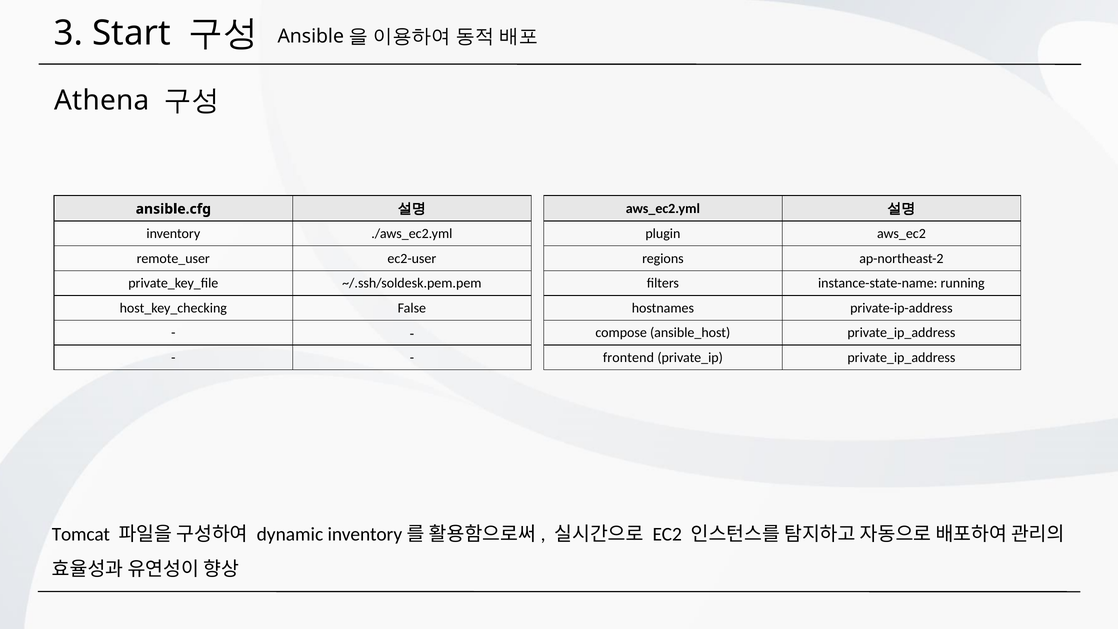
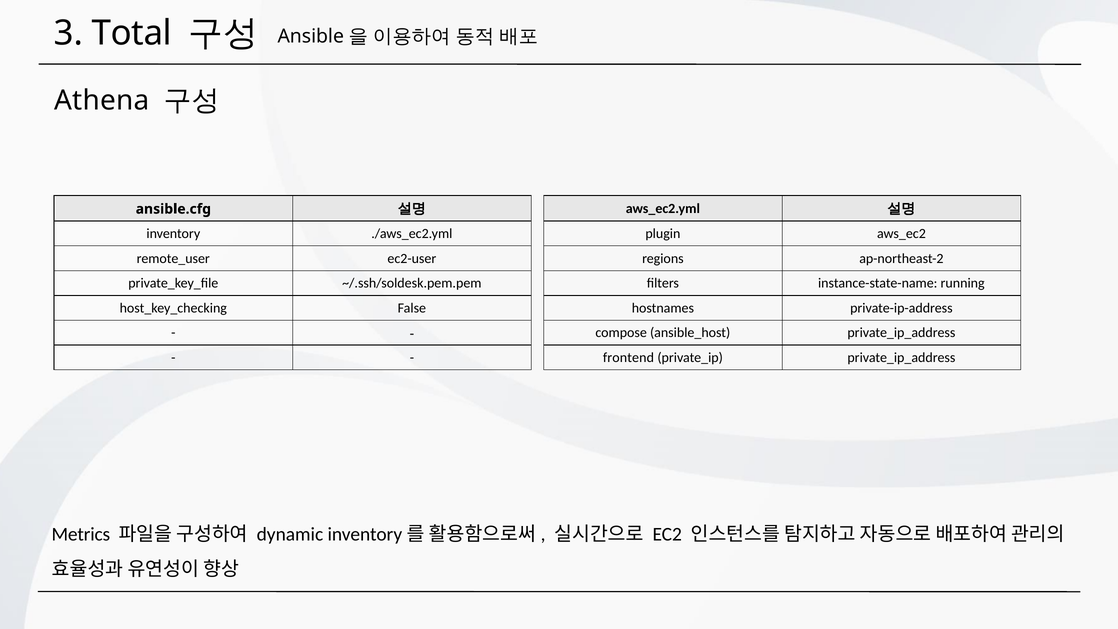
Start: Start -> Total
Tomcat: Tomcat -> Metrics
